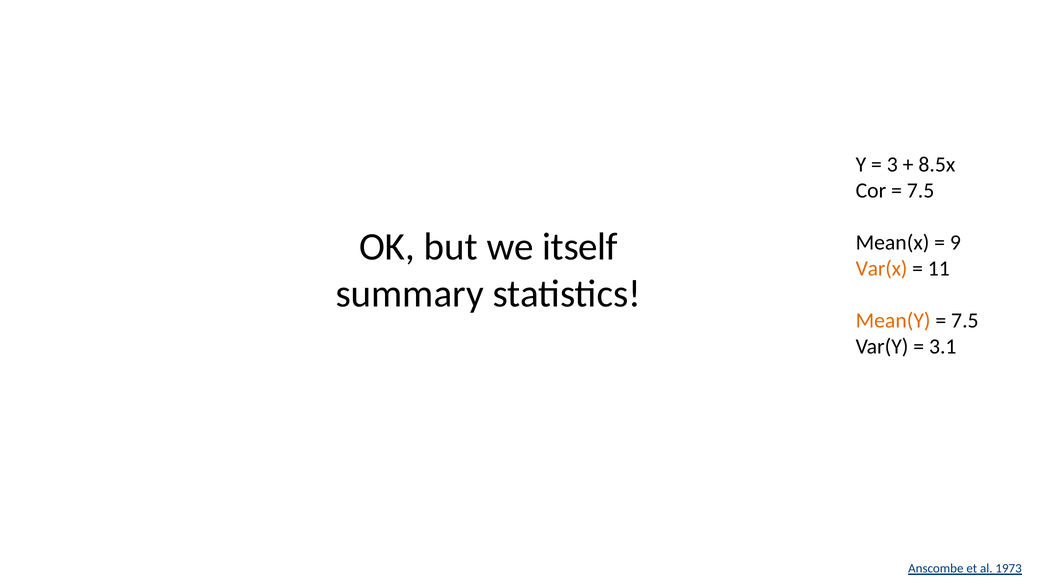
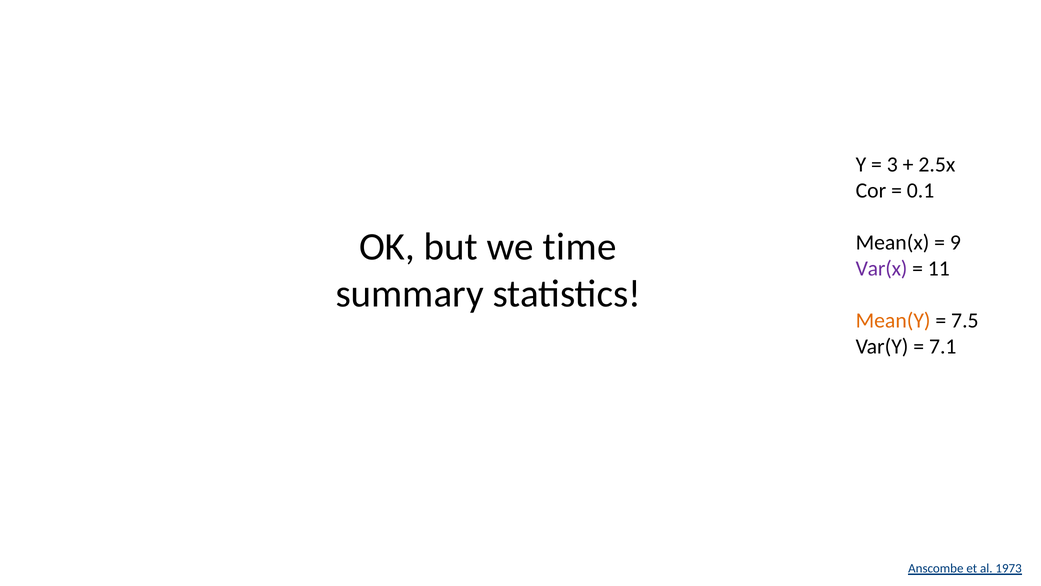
8.5x: 8.5x -> 2.5x
7.5 at (921, 190): 7.5 -> 0.1
itself: itself -> time
Var(x colour: orange -> purple
3.1: 3.1 -> 7.1
